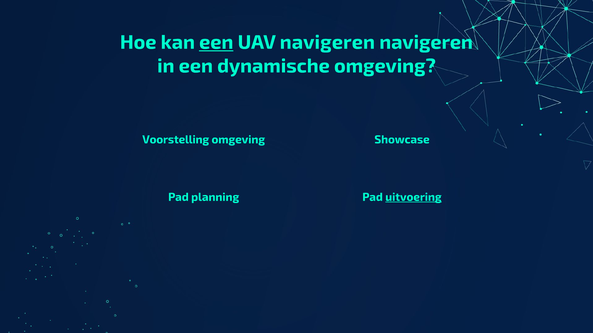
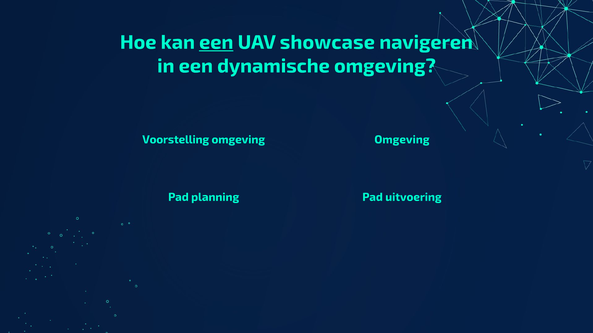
UAV navigeren: navigeren -> showcase
Showcase at (402, 140): Showcase -> Omgeving
uitvoering underline: present -> none
